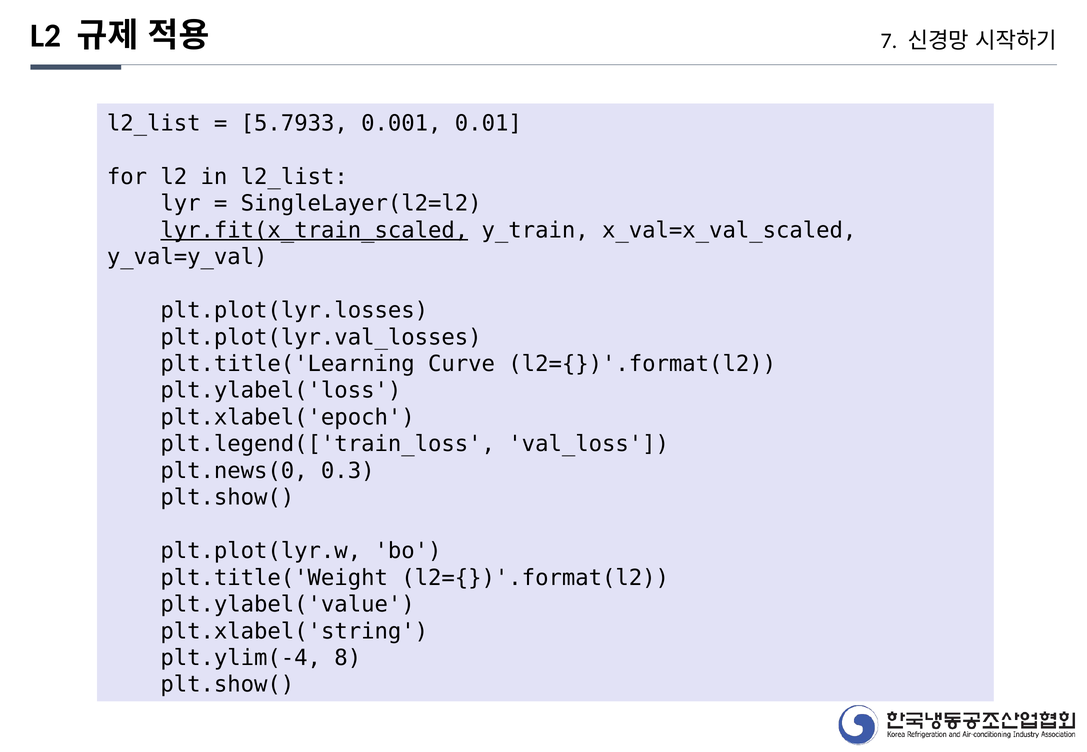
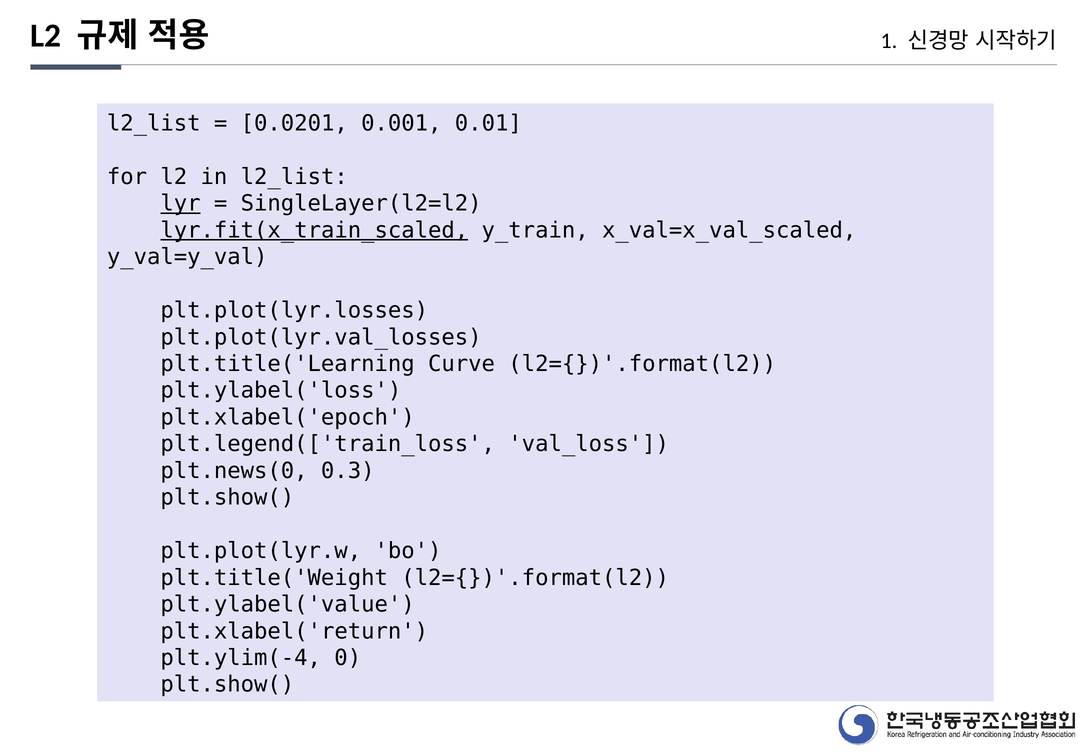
7: 7 -> 1
5.7933: 5.7933 -> 0.0201
lyr underline: none -> present
plt.xlabel('string: plt.xlabel('string -> plt.xlabel('return
8: 8 -> 0
